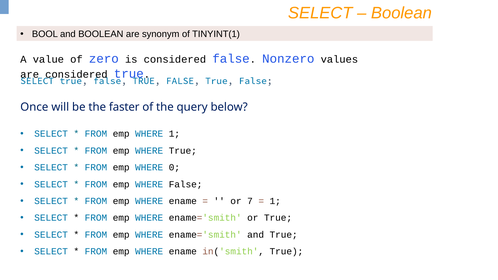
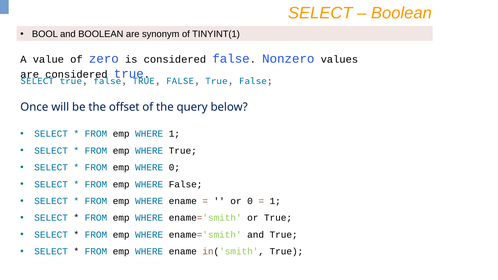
faster: faster -> offset
or 7: 7 -> 0
